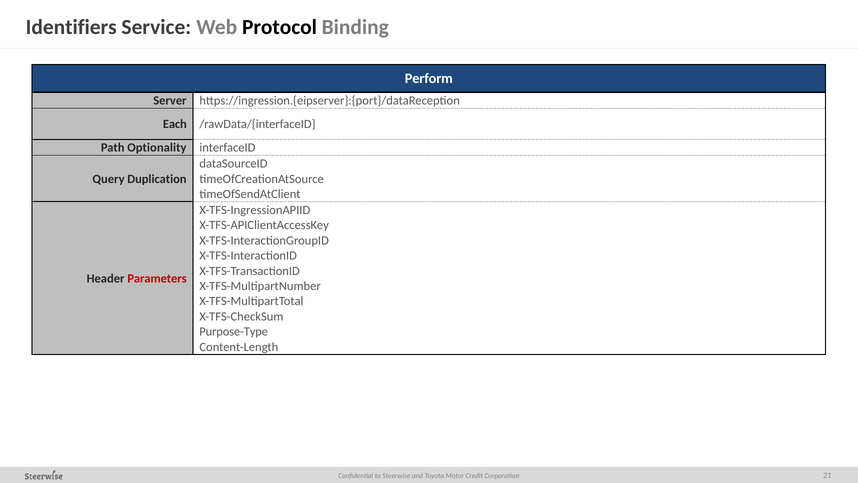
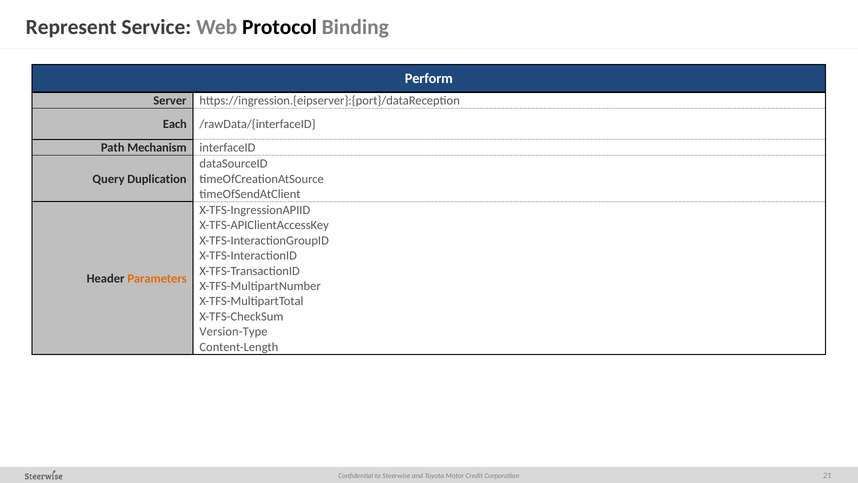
Identifiers: Identifiers -> Represent
Optionality: Optionality -> Mechanism
Parameters colour: red -> orange
Purpose-Type: Purpose-Type -> Version-Type
